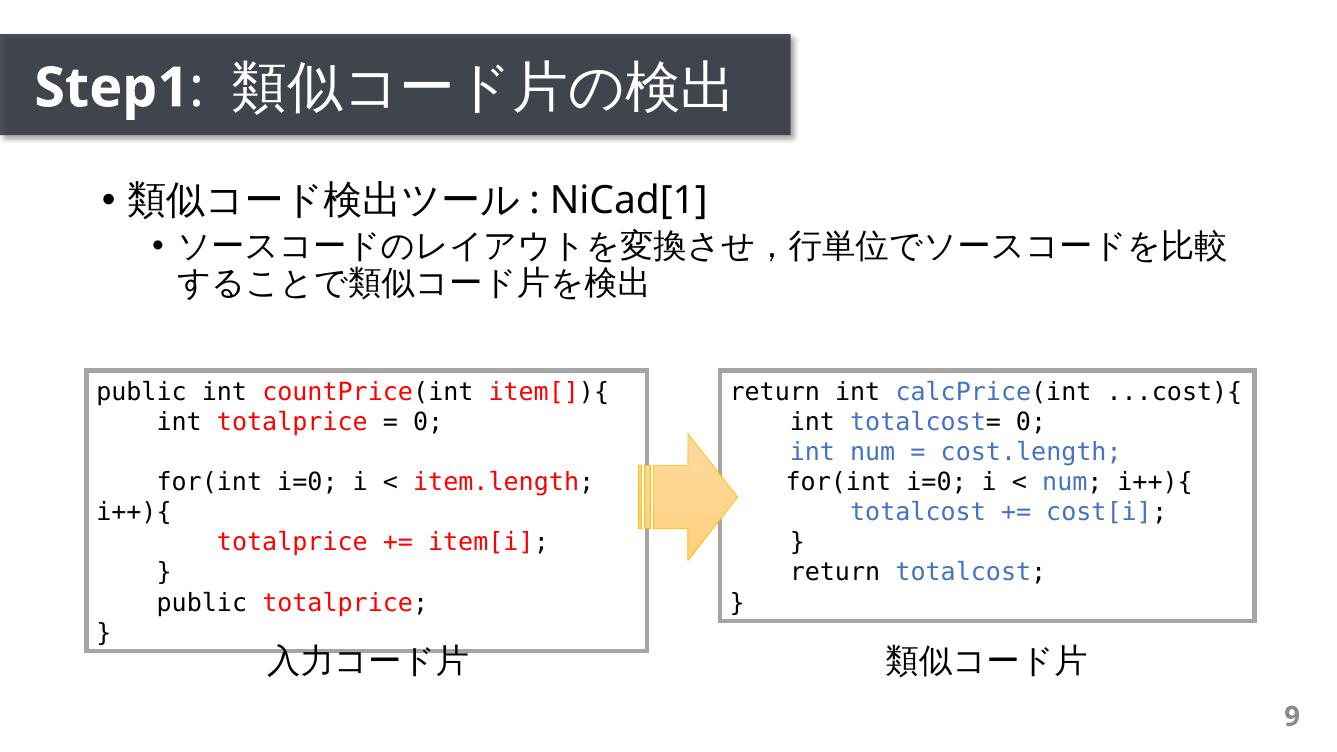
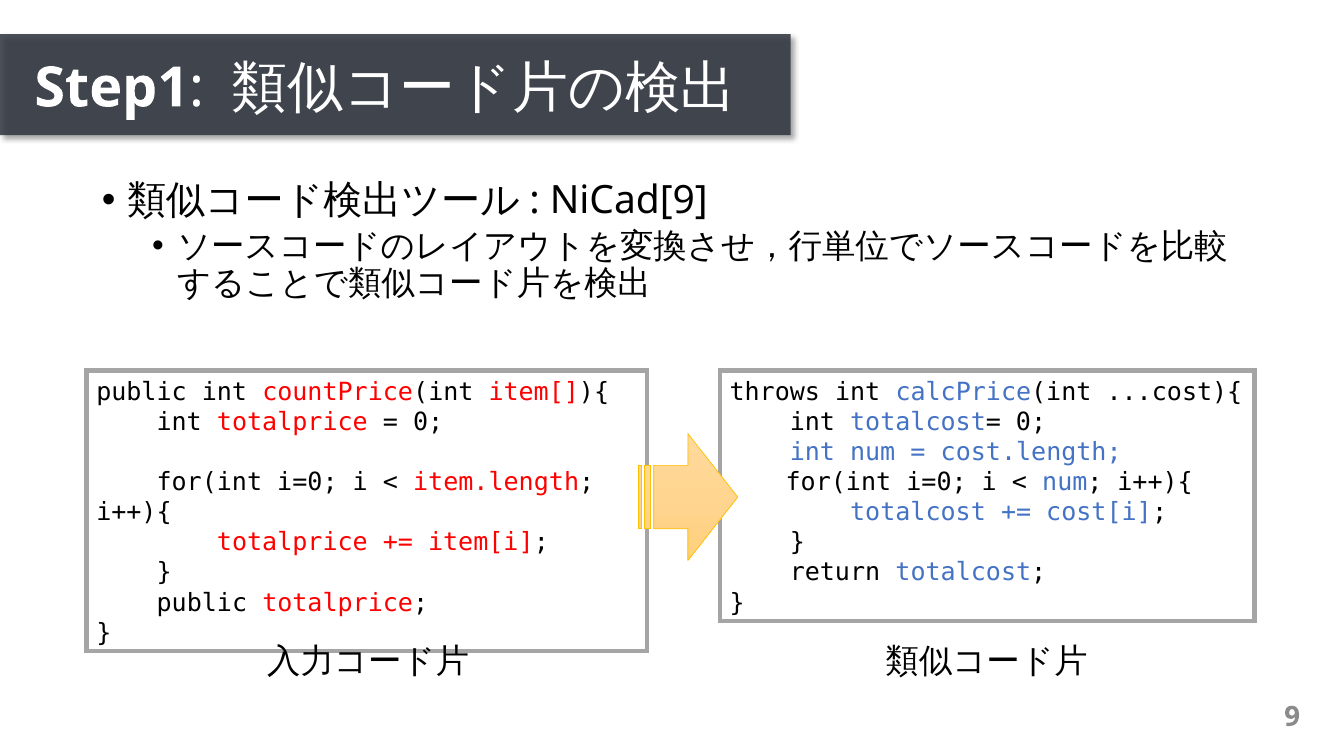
NiCad[1: NiCad[1 -> NiCad[9
return at (775, 392): return -> throws
